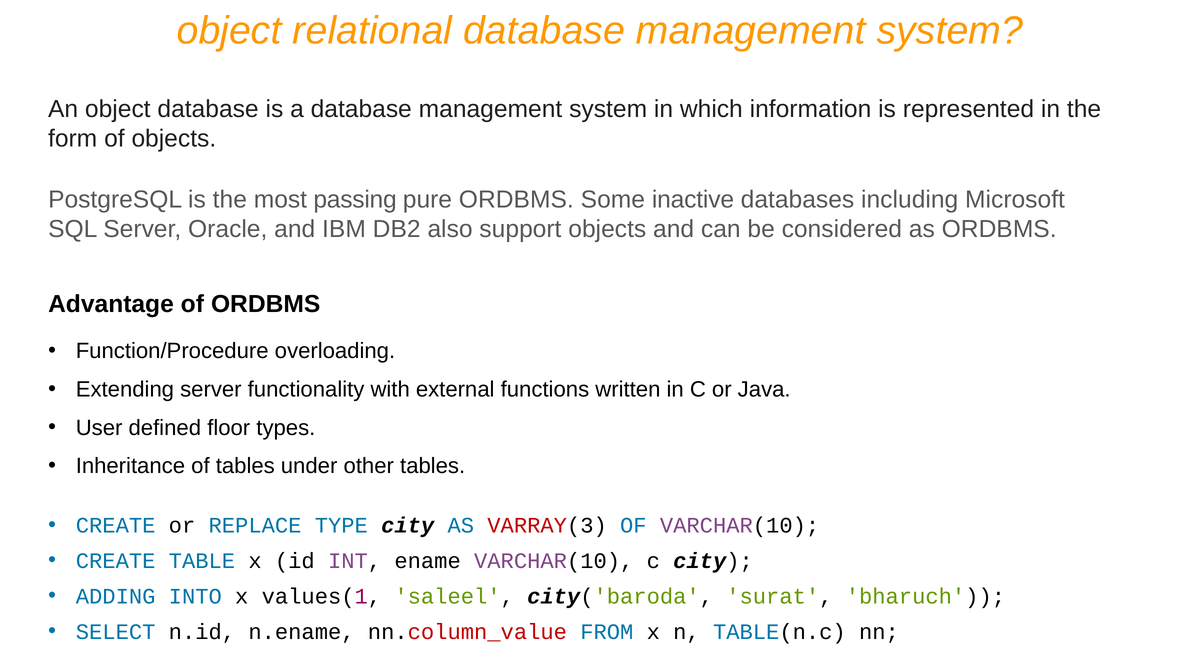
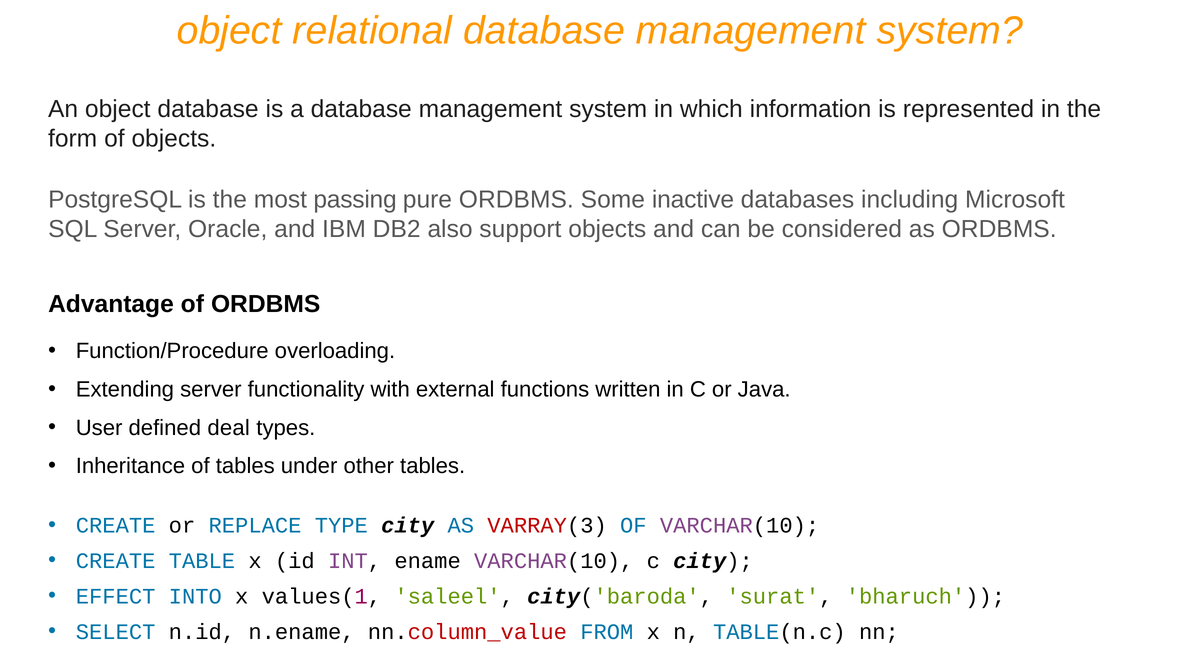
floor: floor -> deal
ADDING: ADDING -> EFFECT
